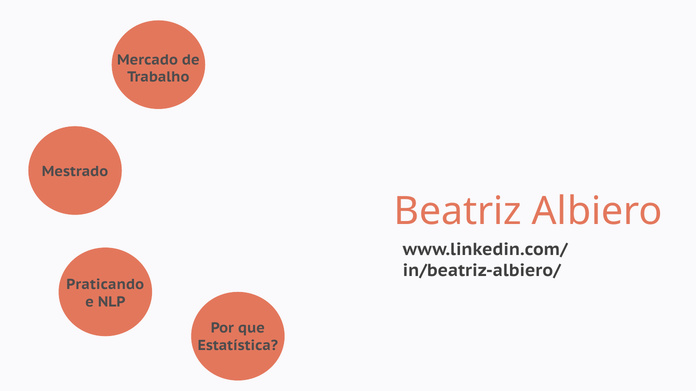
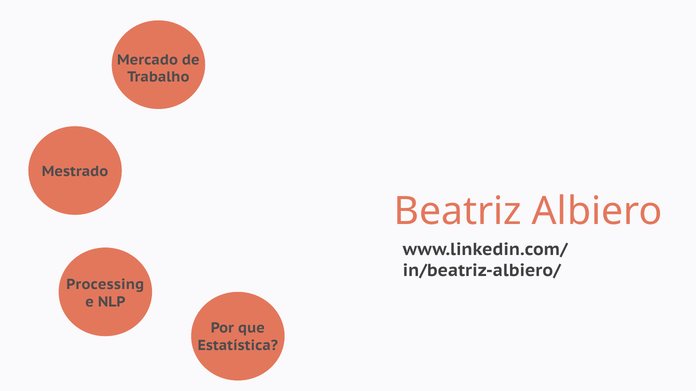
Praticando: Praticando -> Processing
